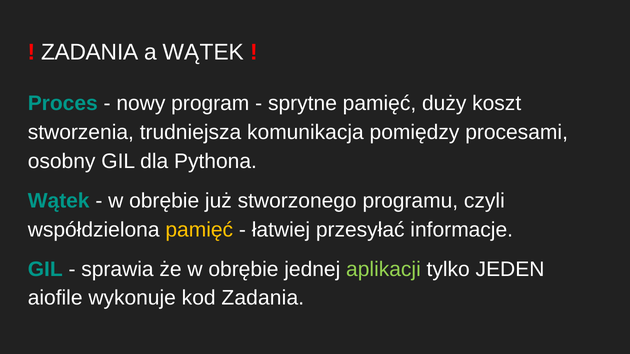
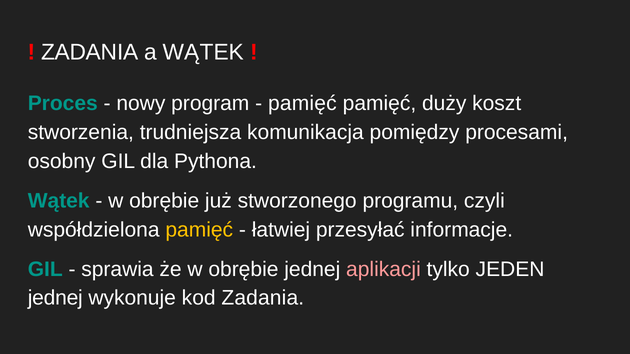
sprytne at (302, 104): sprytne -> pamięć
aplikacji colour: light green -> pink
aiofile at (55, 298): aiofile -> jednej
